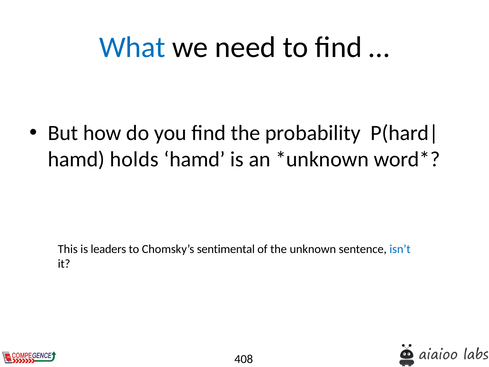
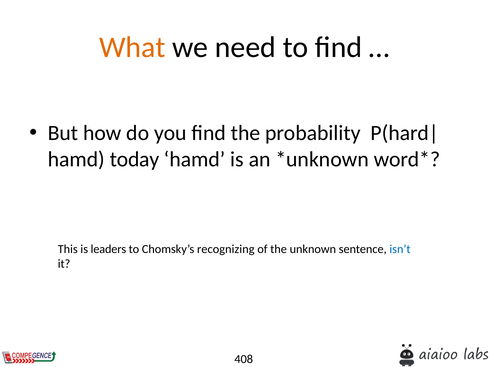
What colour: blue -> orange
holds: holds -> today
sentimental: sentimental -> recognizing
